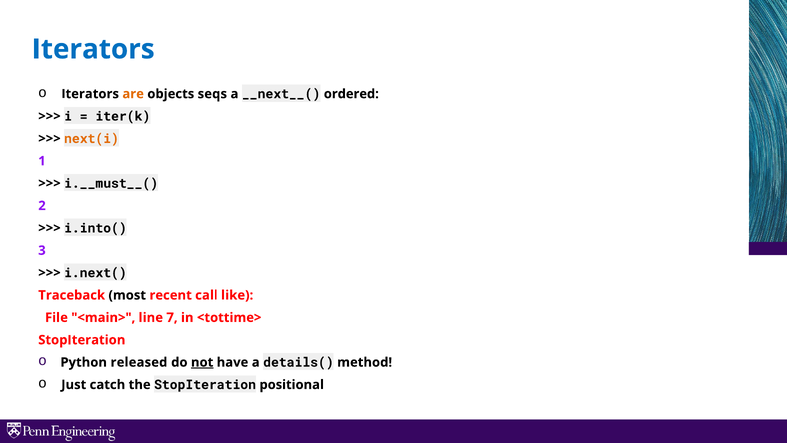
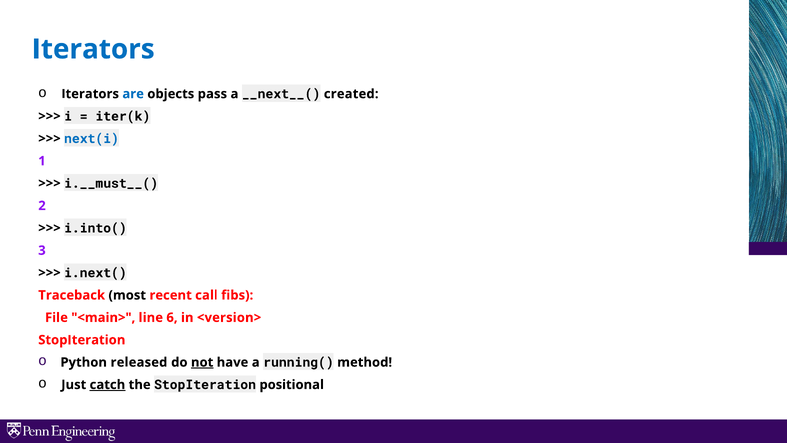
are colour: orange -> blue
seqs: seqs -> pass
ordered: ordered -> created
next(i colour: orange -> blue
like: like -> fibs
7: 7 -> 6
<tottime>: <tottime> -> <version>
details(: details( -> running(
catch underline: none -> present
